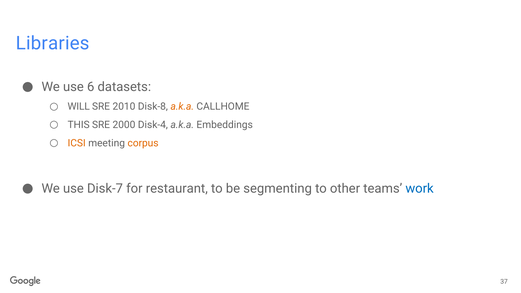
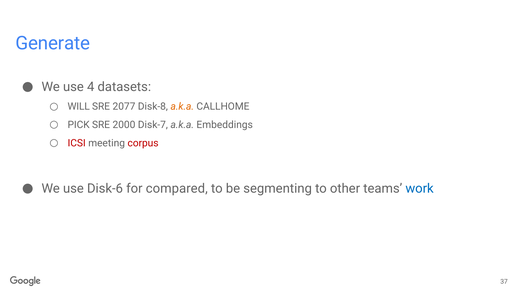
Libraries: Libraries -> Generate
6: 6 -> 4
2010: 2010 -> 2077
THIS: THIS -> PICK
Disk-4: Disk-4 -> Disk-7
ICSI colour: orange -> red
corpus colour: orange -> red
Disk-7: Disk-7 -> Disk-6
restaurant: restaurant -> compared
